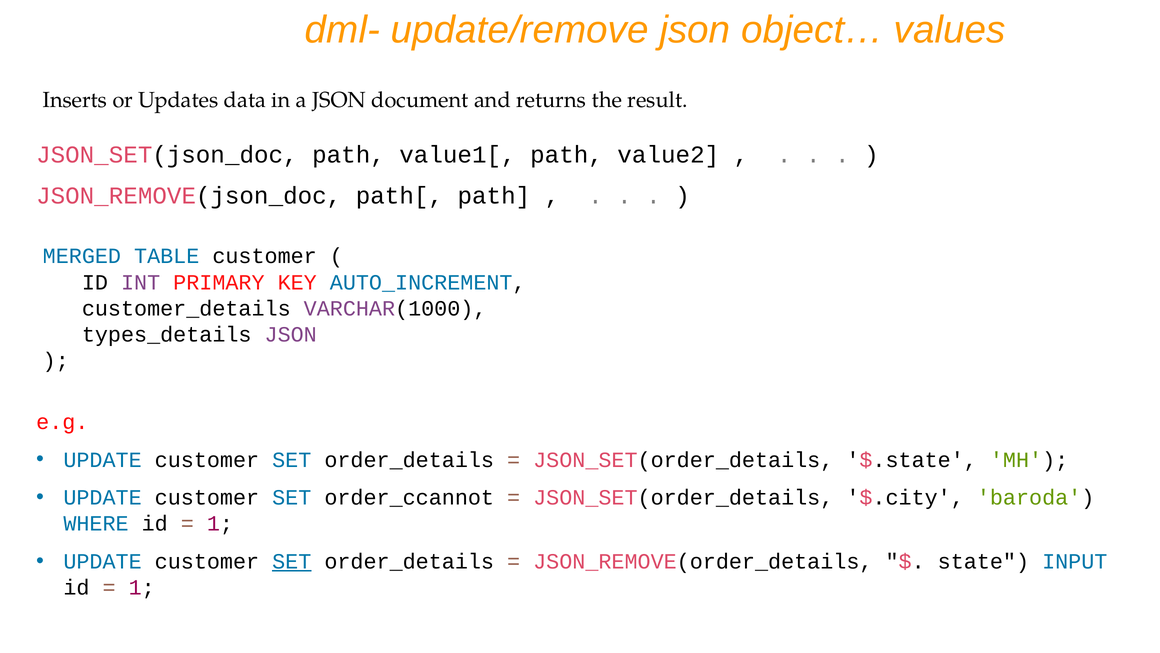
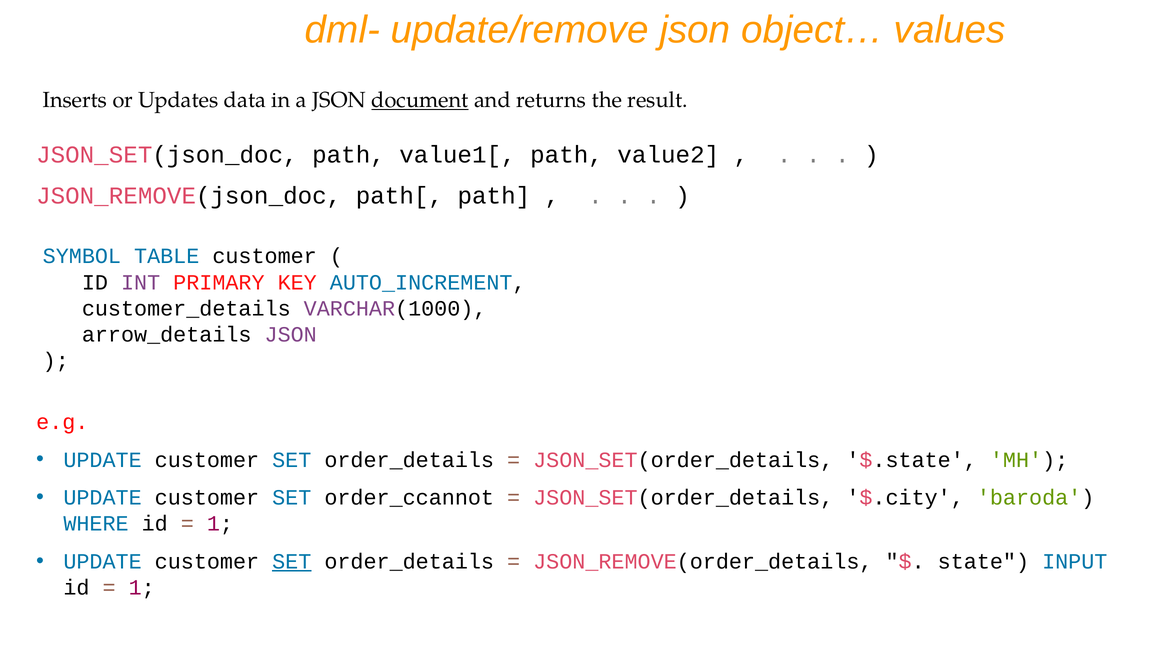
document underline: none -> present
MERGED: MERGED -> SYMBOL
types_details: types_details -> arrow_details
